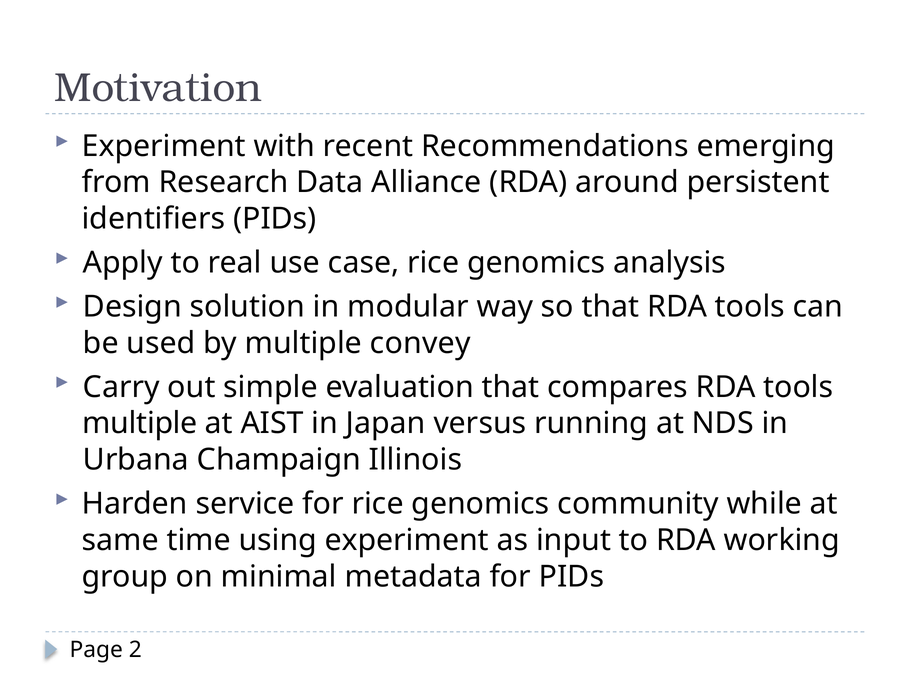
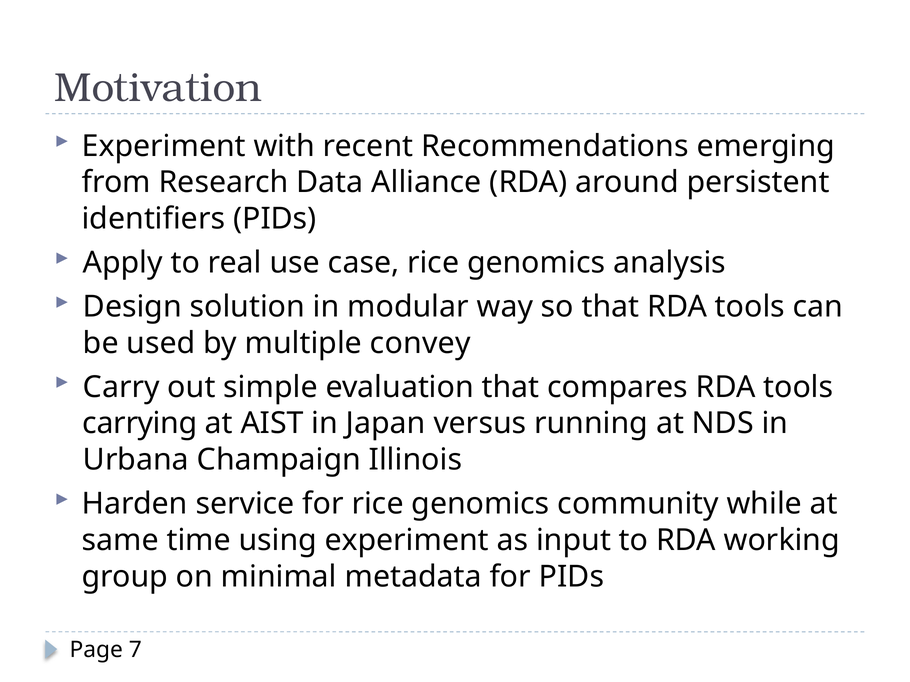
multiple at (140, 424): multiple -> carrying
2: 2 -> 7
